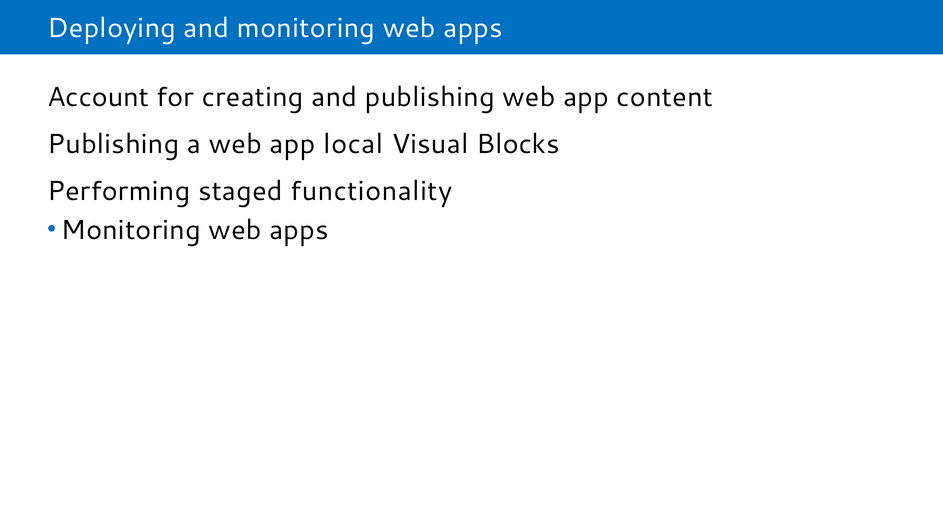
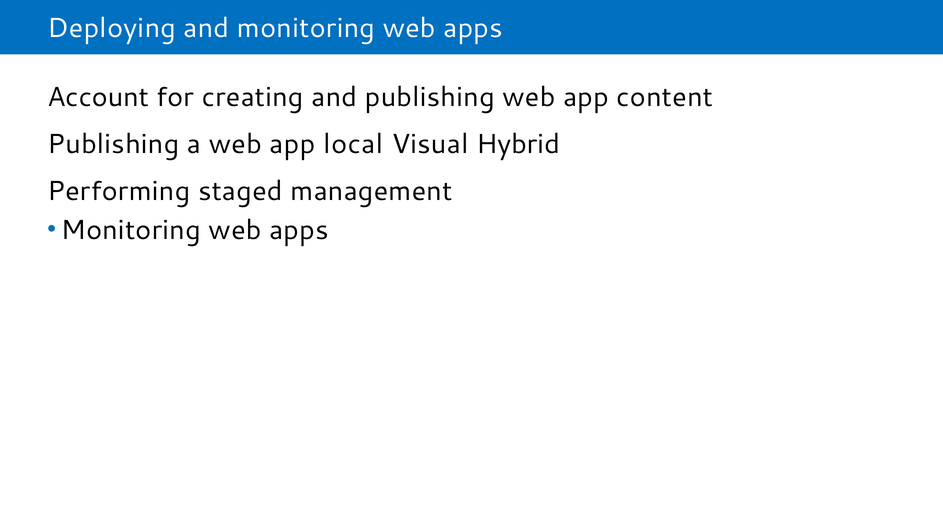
Blocks: Blocks -> Hybrid
functionality: functionality -> management
